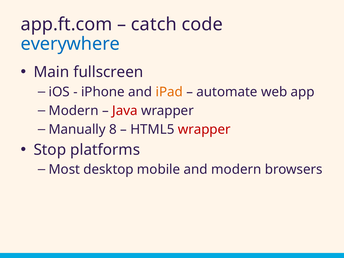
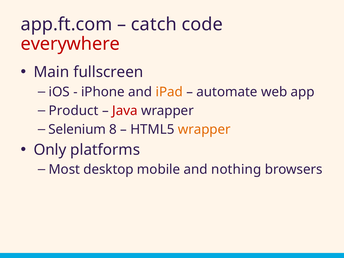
everywhere colour: blue -> red
Modern at (74, 111): Modern -> Product
Manually: Manually -> Selenium
wrapper at (204, 129) colour: red -> orange
Stop: Stop -> Only
and modern: modern -> nothing
